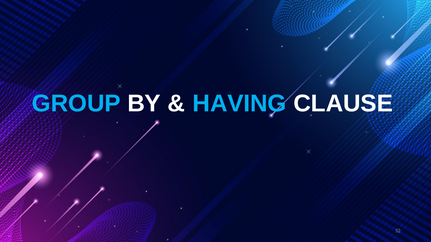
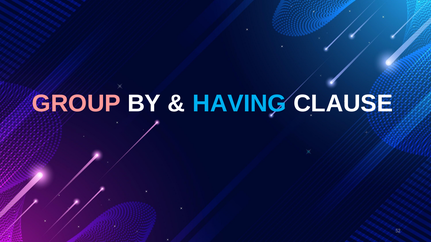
GROUP colour: light blue -> pink
